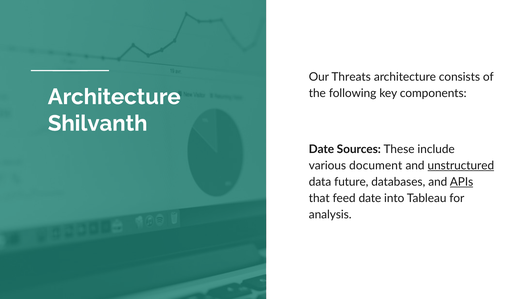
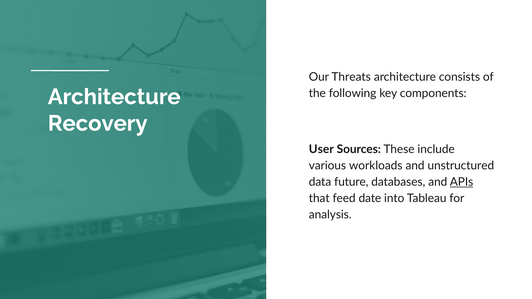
Shilvanth: Shilvanth -> Recovery
Date at (321, 149): Date -> User
document: document -> workloads
unstructured underline: present -> none
